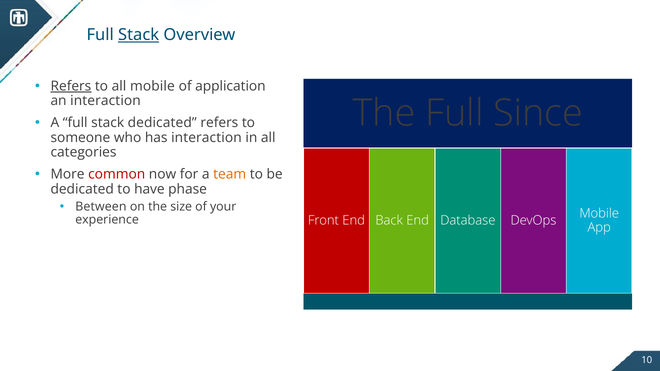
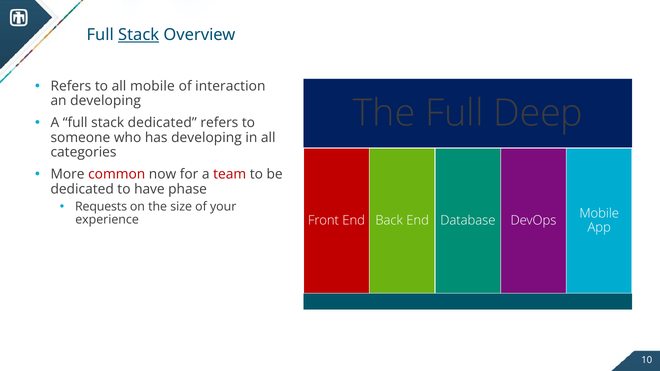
Refers at (71, 86) underline: present -> none
application: application -> interaction
an interaction: interaction -> developing
Since: Since -> Deep
has interaction: interaction -> developing
team colour: orange -> red
Between: Between -> Requests
